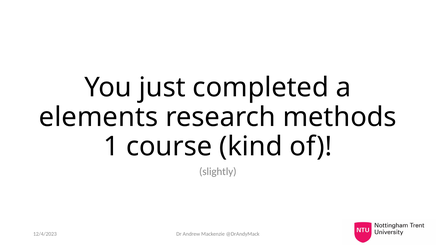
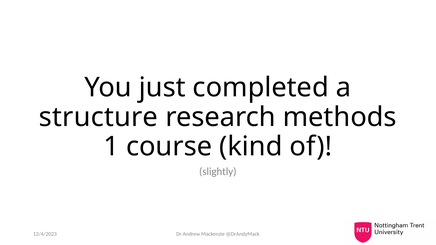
elements: elements -> structure
